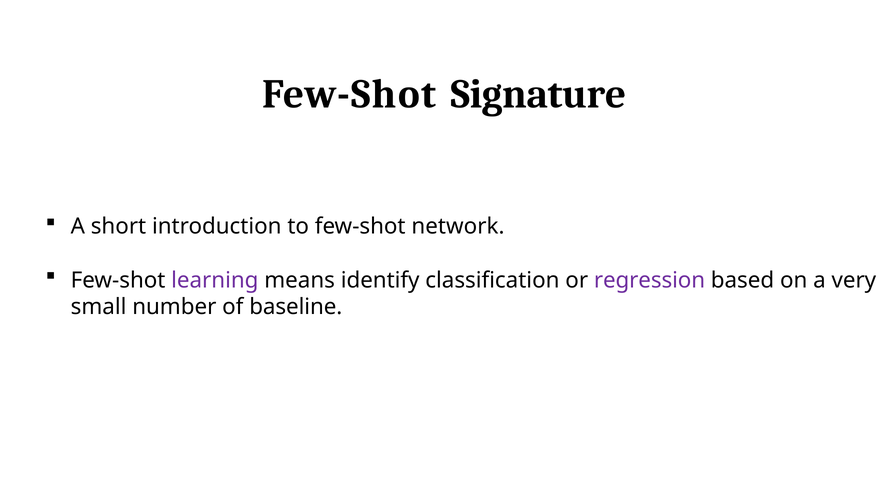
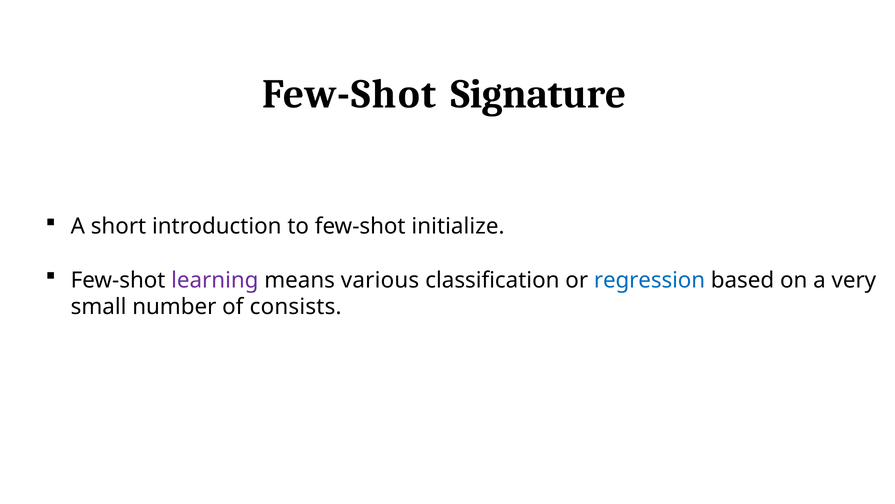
network: network -> initialize
identify: identify -> various
regression colour: purple -> blue
baseline: baseline -> consists
